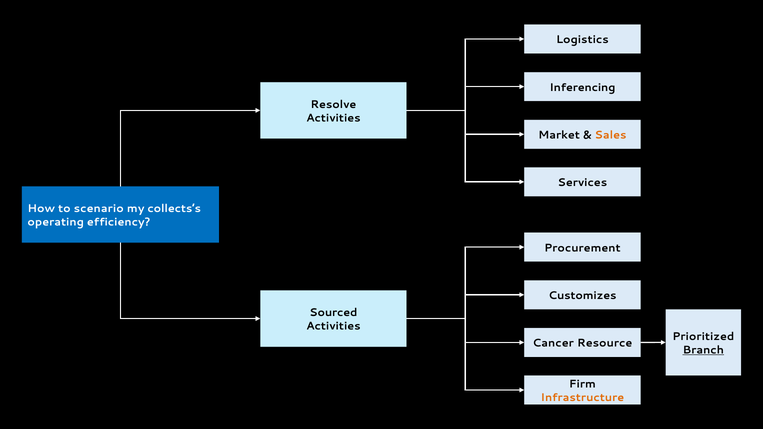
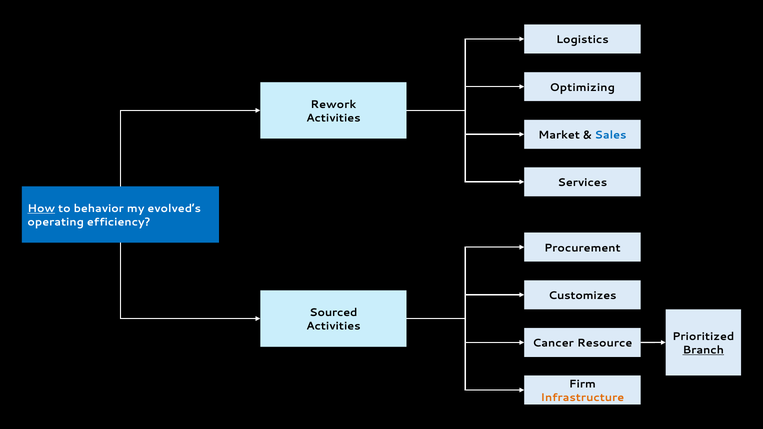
Inferencing: Inferencing -> Optimizing
Resolve: Resolve -> Rework
Sales colour: orange -> blue
How underline: none -> present
scenario: scenario -> behavior
collects’s: collects’s -> evolved’s
